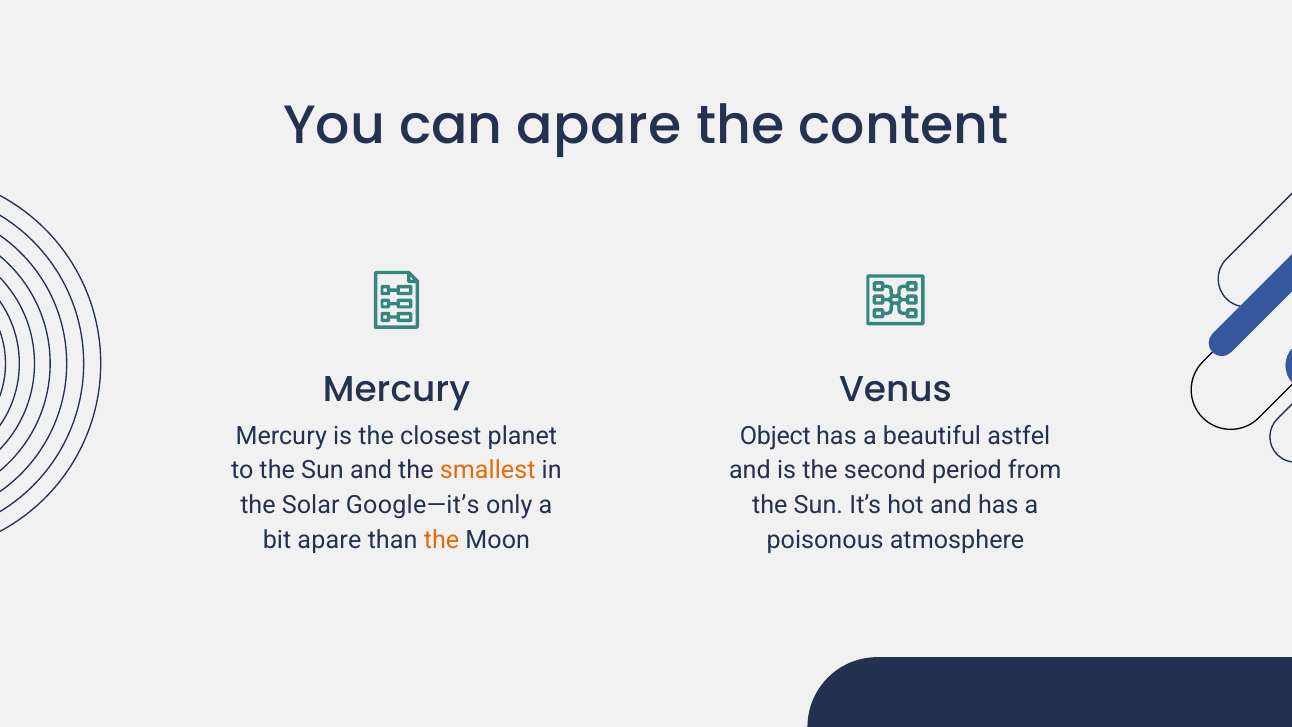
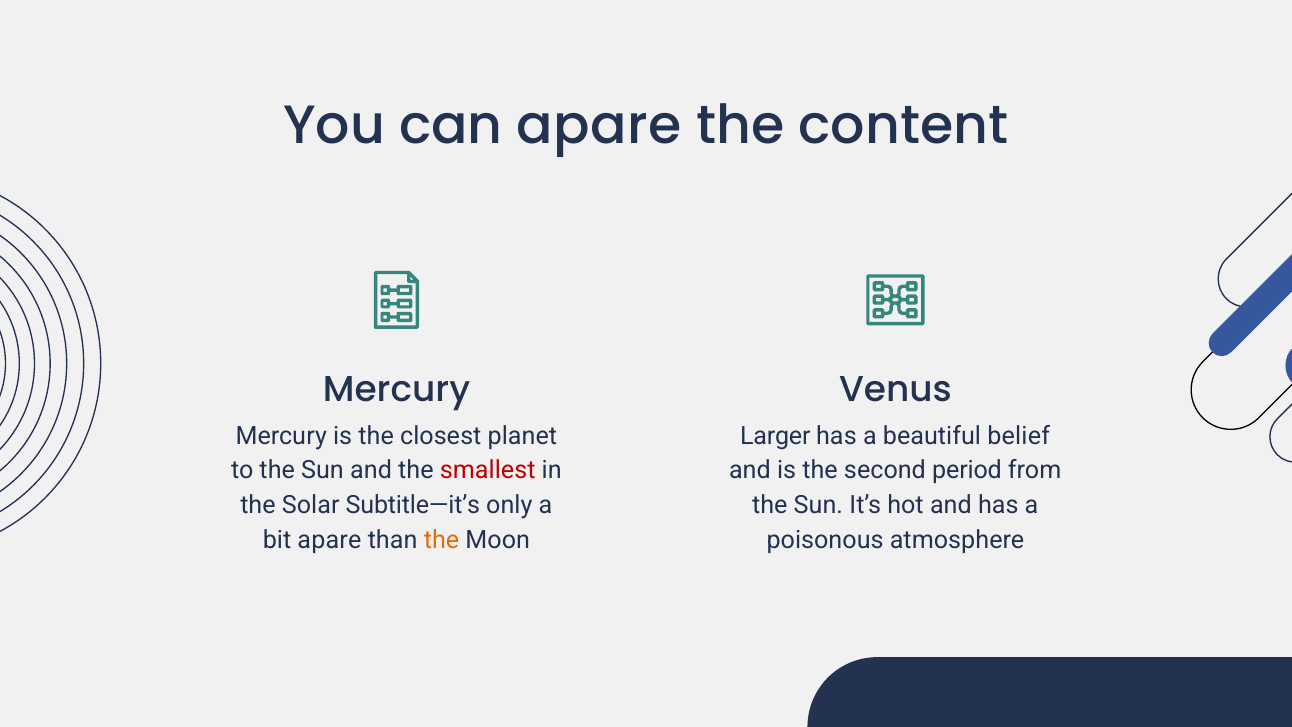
Object: Object -> Larger
astfel: astfel -> belief
smallest colour: orange -> red
Google—it’s: Google—it’s -> Subtitle—it’s
